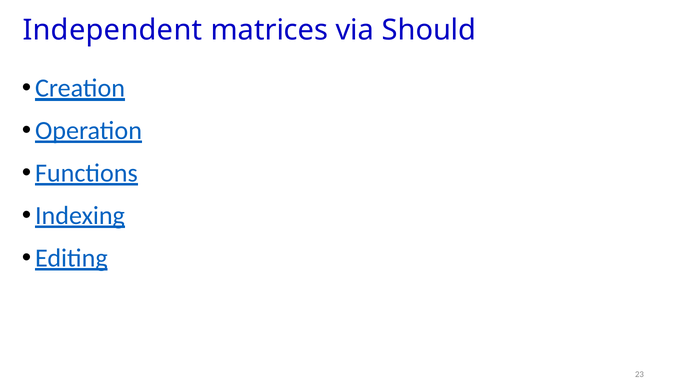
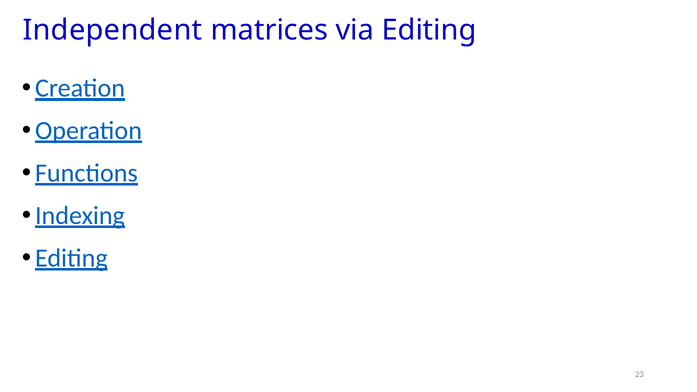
via Should: Should -> Editing
